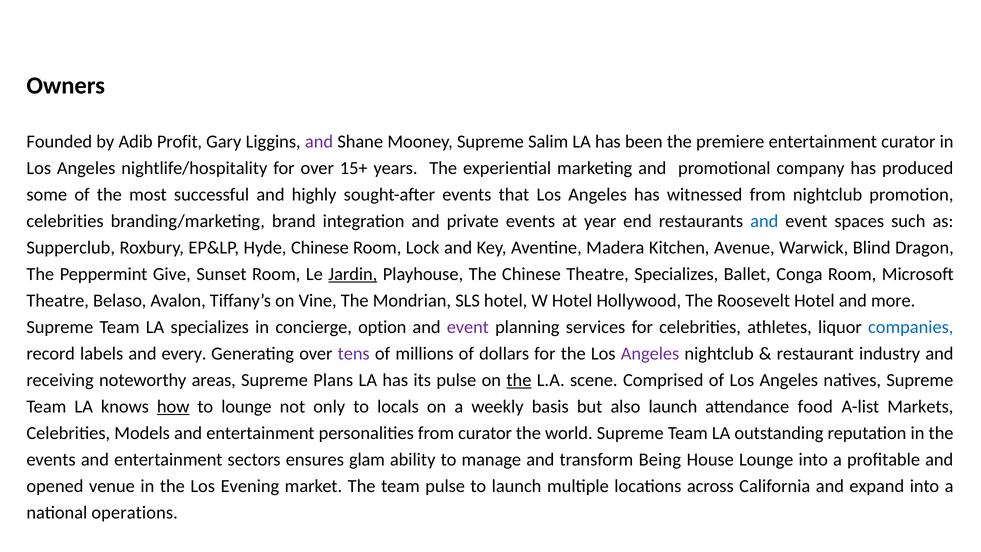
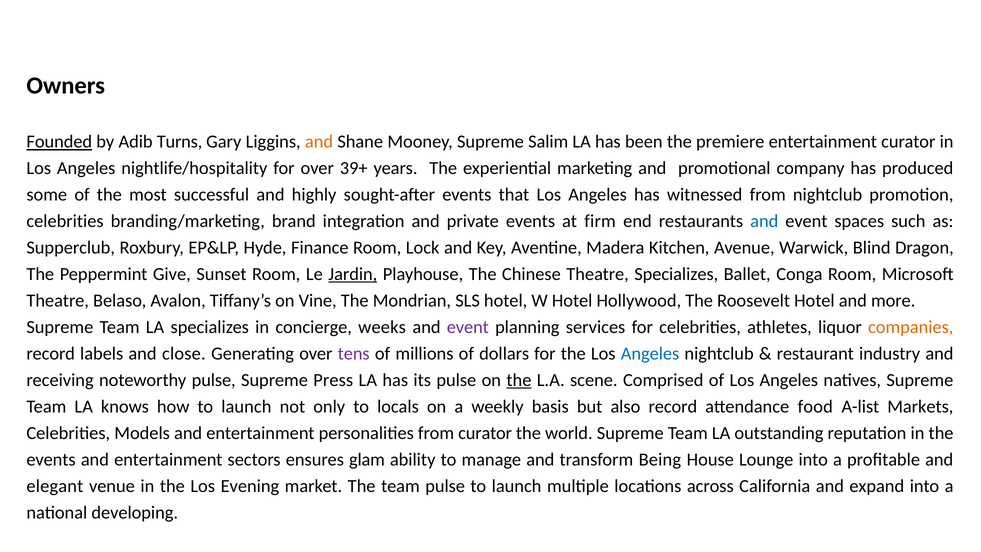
Founded underline: none -> present
Profit: Profit -> Turns
and at (319, 142) colour: purple -> orange
15+: 15+ -> 39+
year: year -> firm
Hyde Chinese: Chinese -> Finance
option: option -> weeks
companies colour: blue -> orange
every: every -> close
Angeles at (650, 354) colour: purple -> blue
noteworthy areas: areas -> pulse
Plans: Plans -> Press
how underline: present -> none
lounge at (246, 407): lounge -> launch
also launch: launch -> record
opened: opened -> elegant
operations: operations -> developing
